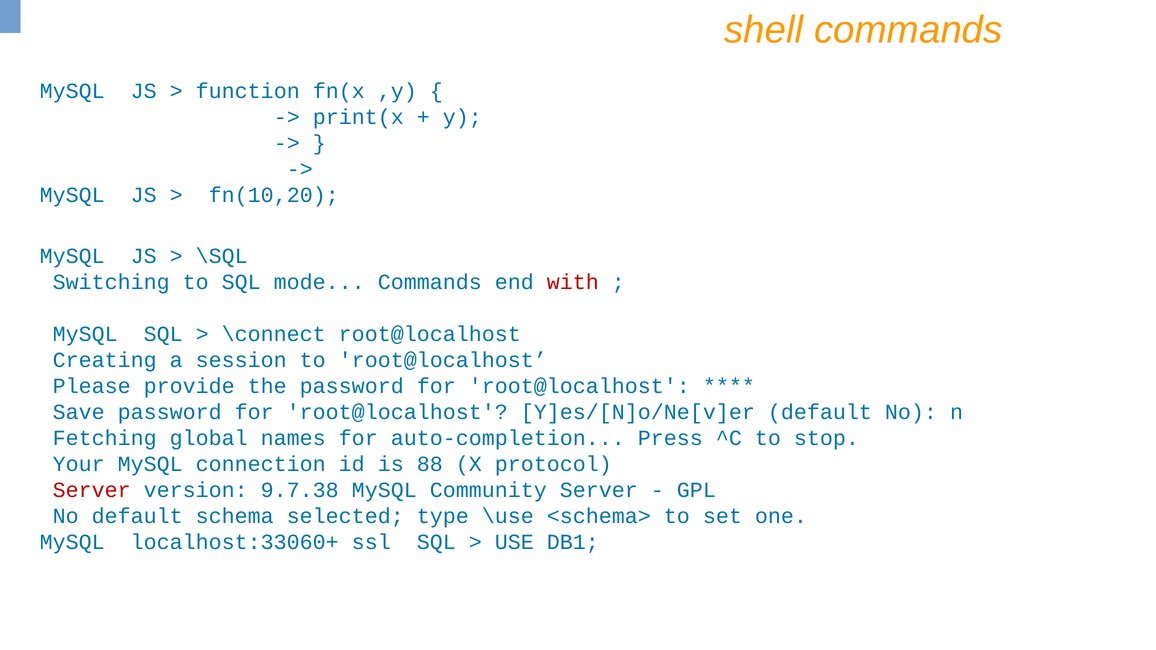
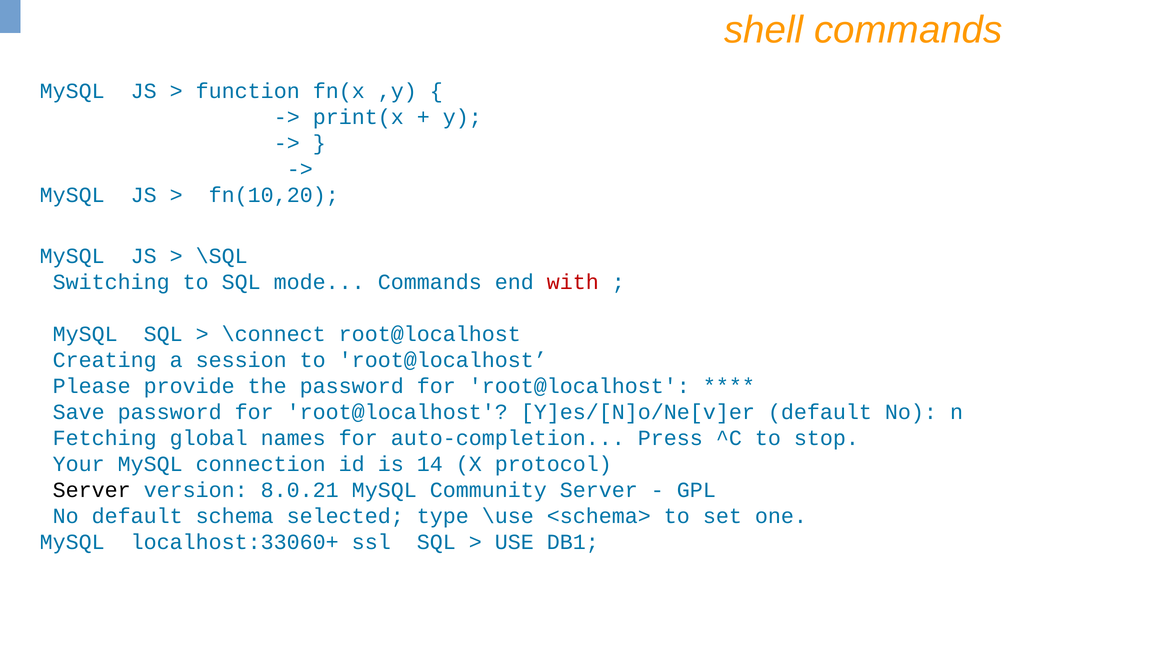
88: 88 -> 14
Server at (92, 490) colour: red -> black
9.7.38: 9.7.38 -> 8.0.21
